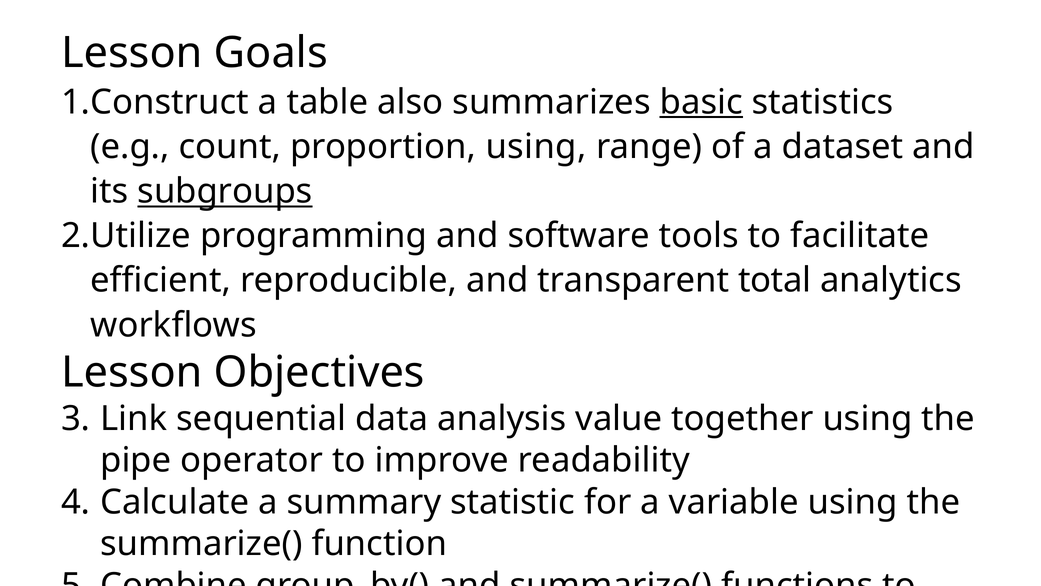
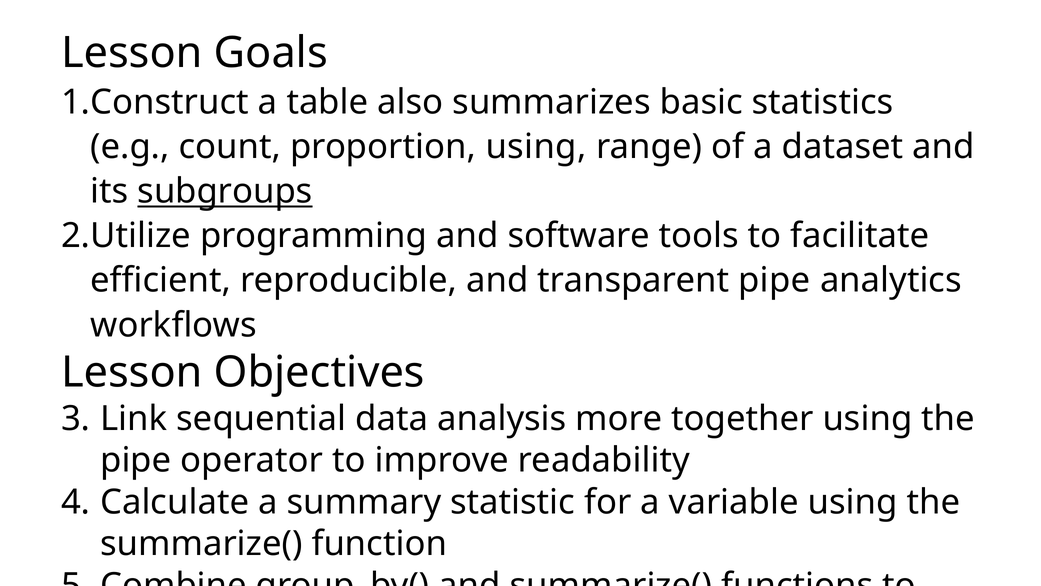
basic underline: present -> none
transparent total: total -> pipe
value: value -> more
